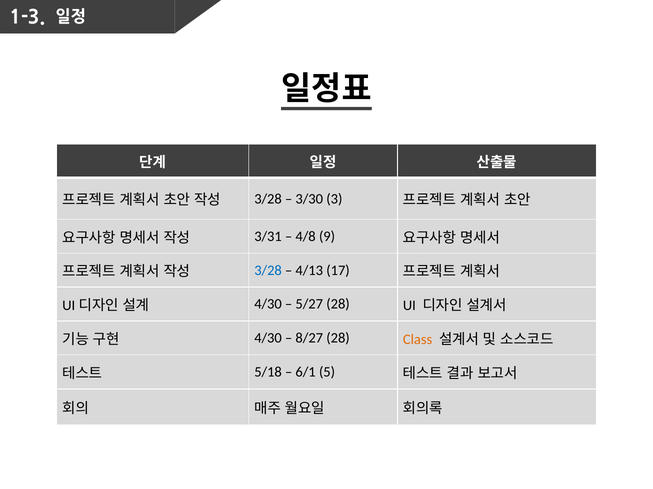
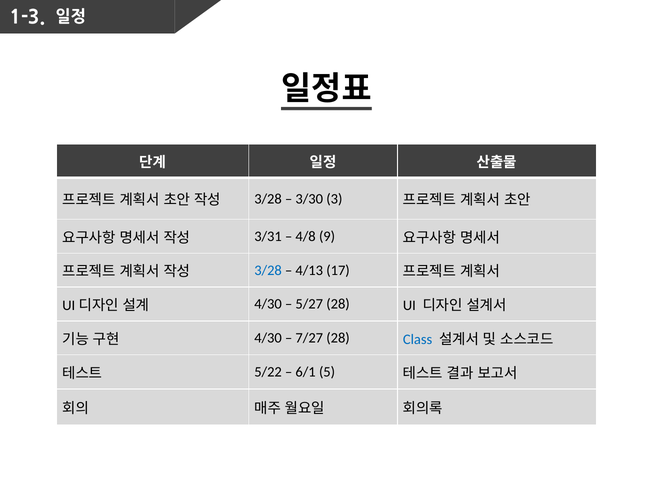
8/27: 8/27 -> 7/27
Class colour: orange -> blue
5/18: 5/18 -> 5/22
